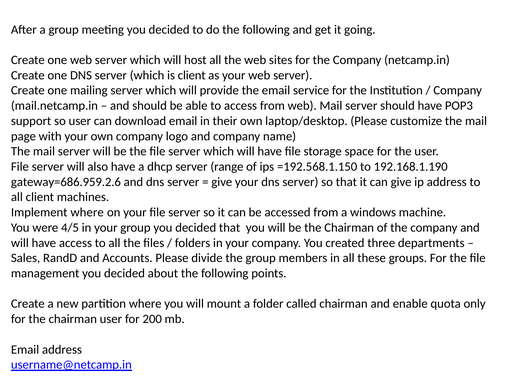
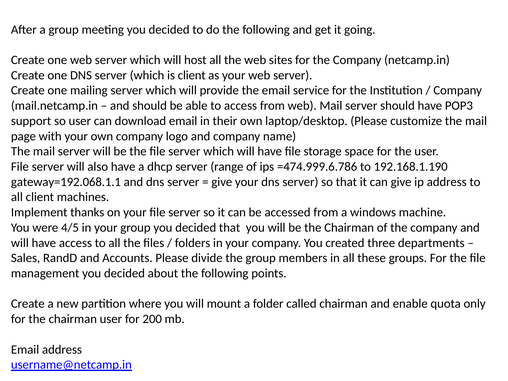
=192.568.1.150: =192.568.1.150 -> =474.999.6.786
gateway=686.959.2.6: gateway=686.959.2.6 -> gateway=192.068.1.1
Implement where: where -> thanks
